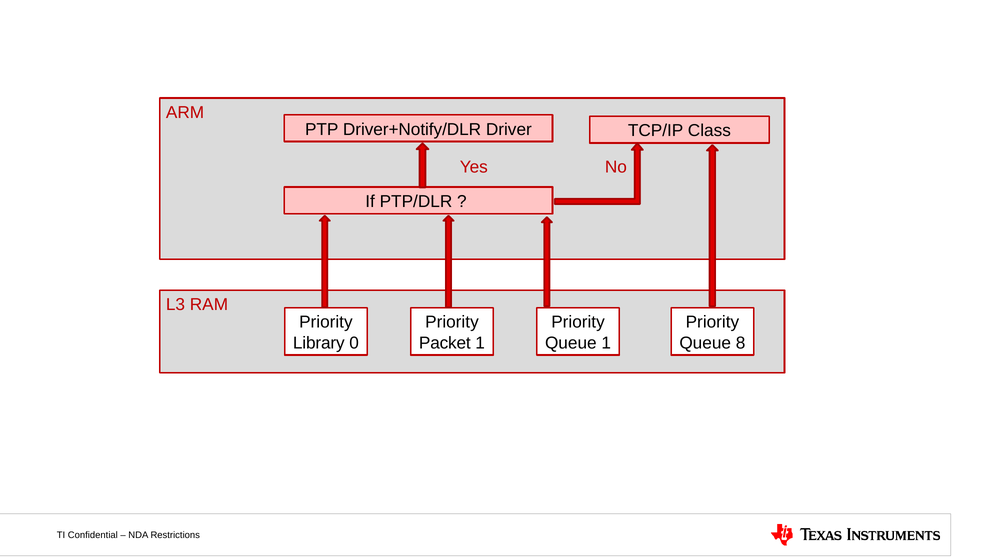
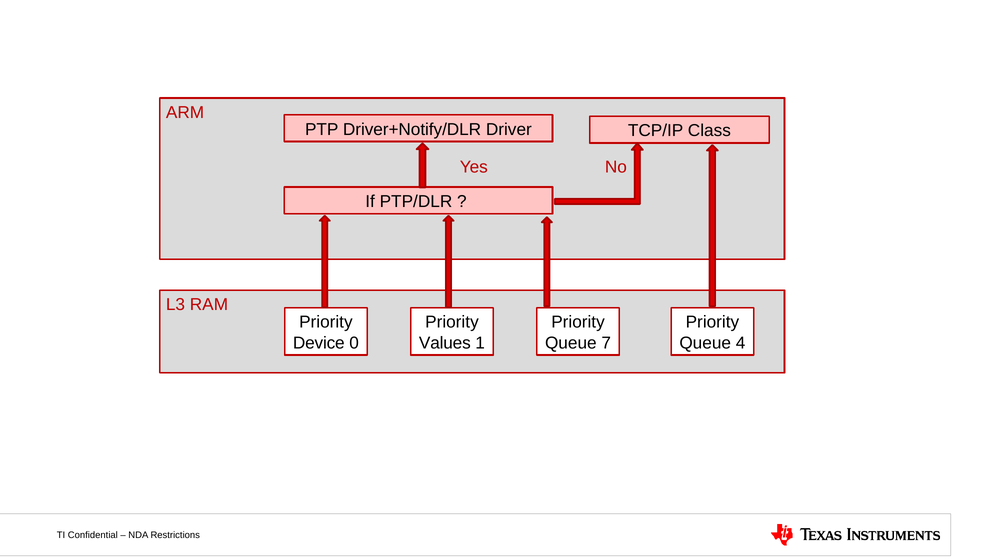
Library: Library -> Device
Packet: Packet -> Values
Queue 1: 1 -> 7
8: 8 -> 4
